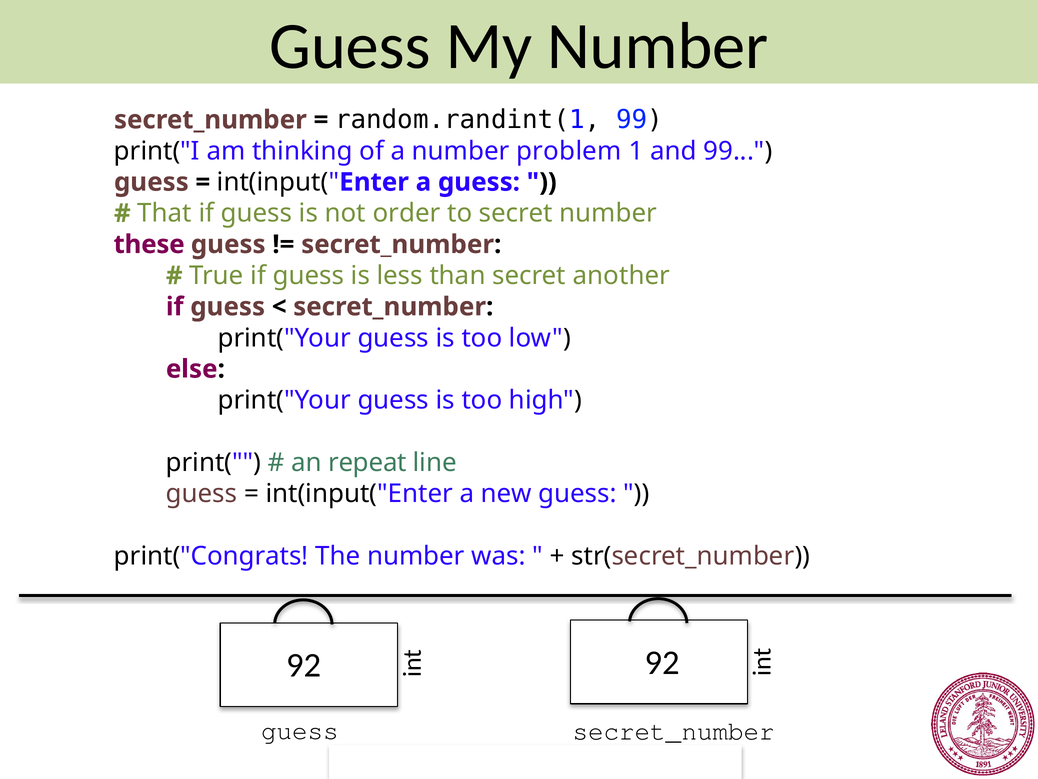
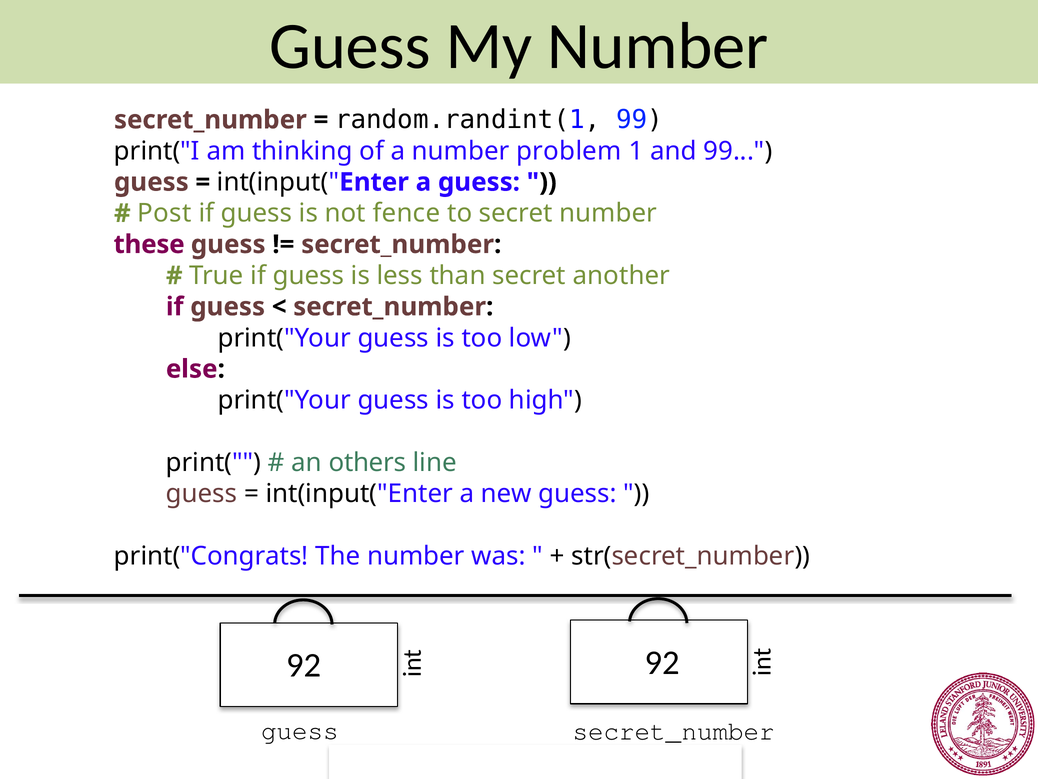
That: That -> Post
order: order -> fence
repeat: repeat -> others
